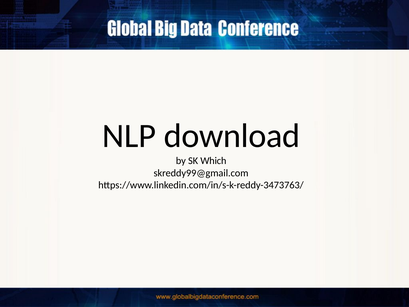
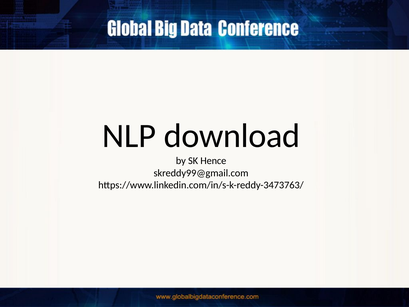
Which: Which -> Hence
